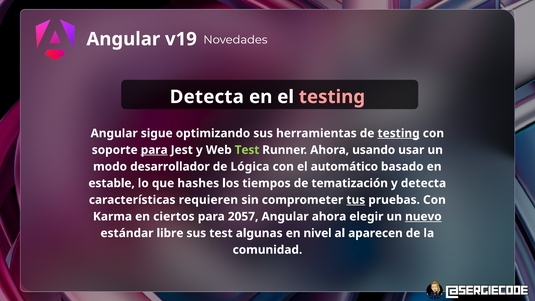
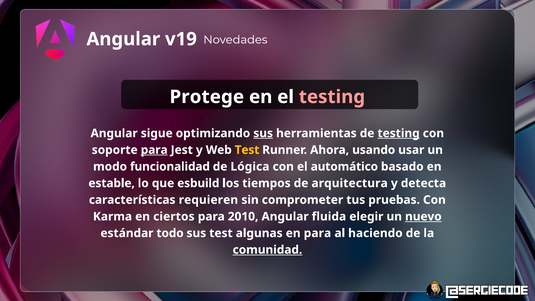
Detecta at (207, 97): Detecta -> Protege
sus at (263, 133) underline: none -> present
Test at (247, 150) colour: light green -> yellow
desarrollador: desarrollador -> funcionalidad
hashes: hashes -> esbuild
tematización: tematización -> arquitectura
tus underline: present -> none
2057: 2057 -> 2010
Angular ahora: ahora -> fluida
libre: libre -> todo
en nivel: nivel -> para
aparecen: aparecen -> haciendo
comunidad underline: none -> present
